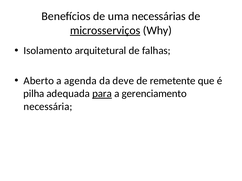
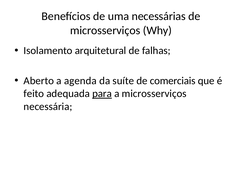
microsserviços at (105, 30) underline: present -> none
deve: deve -> suíte
remetente: remetente -> comerciais
pilha: pilha -> feito
a gerenciamento: gerenciamento -> microsserviços
